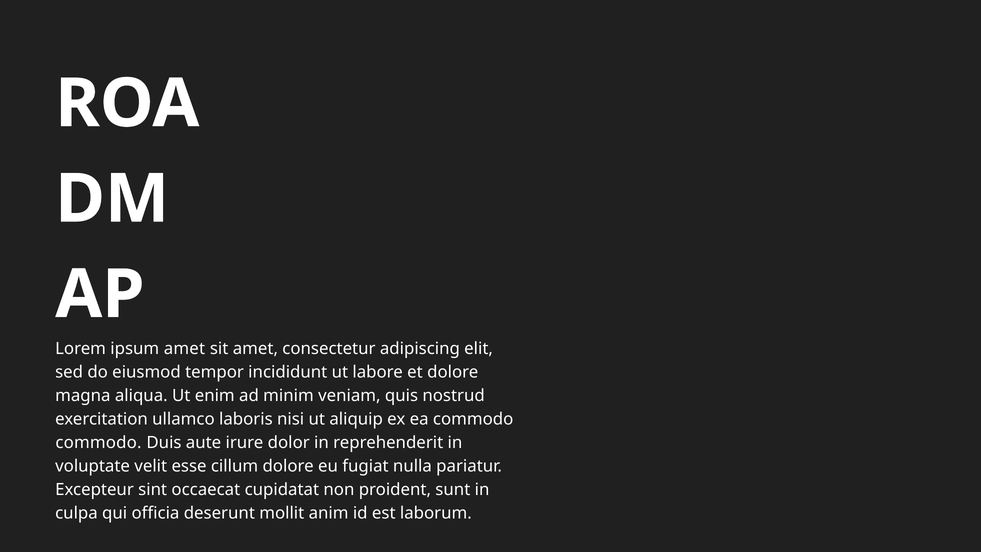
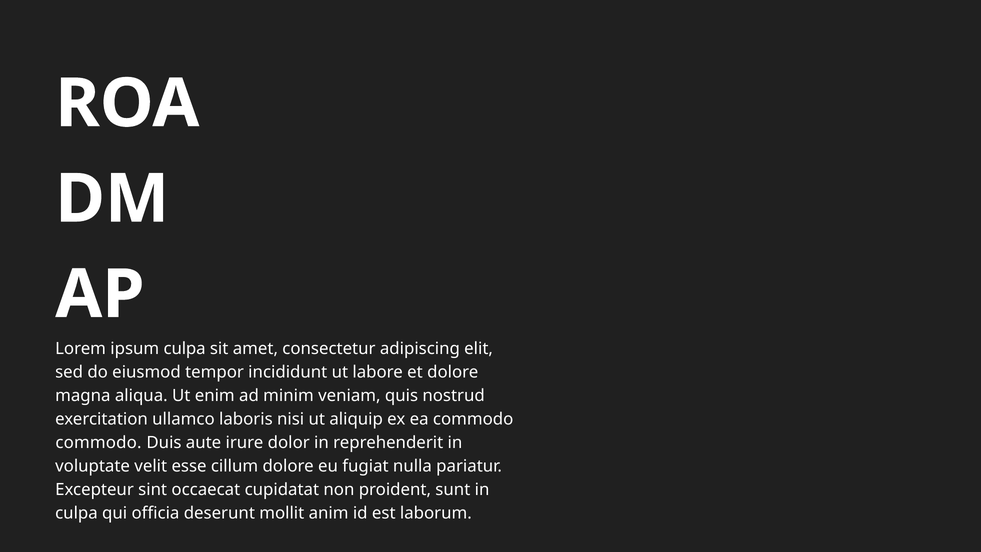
ipsum amet: amet -> culpa
